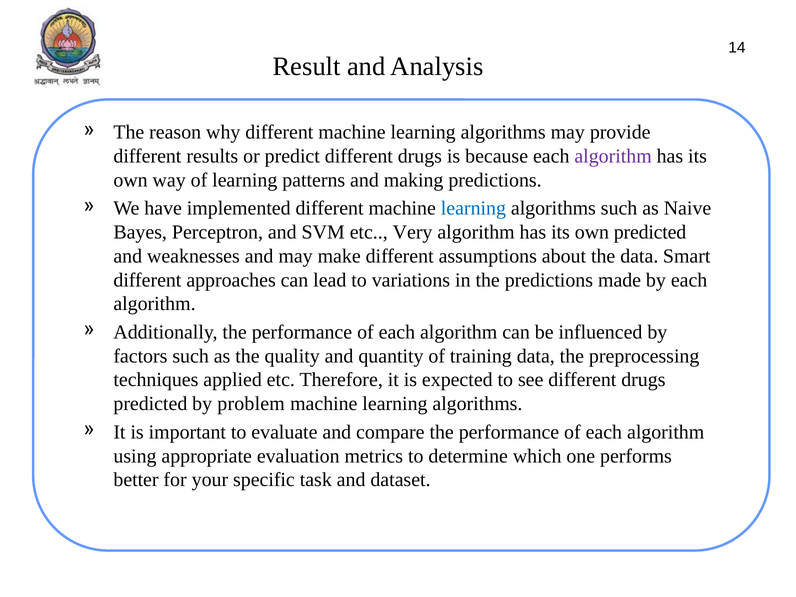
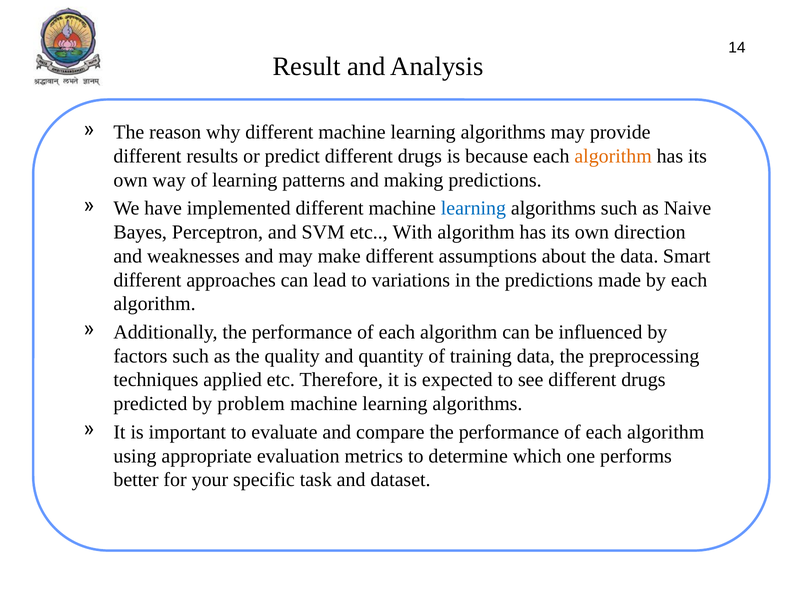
algorithm at (613, 156) colour: purple -> orange
Very: Very -> With
own predicted: predicted -> direction
